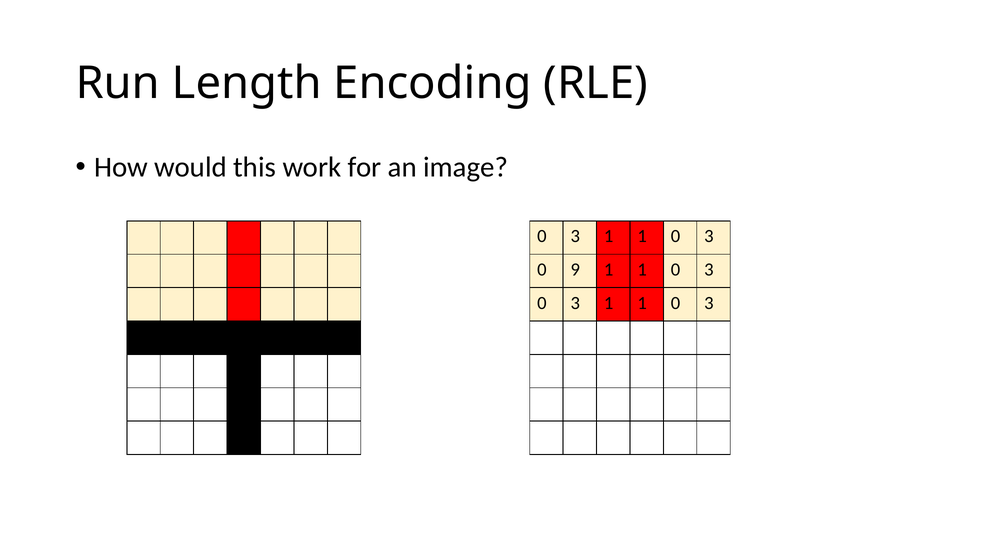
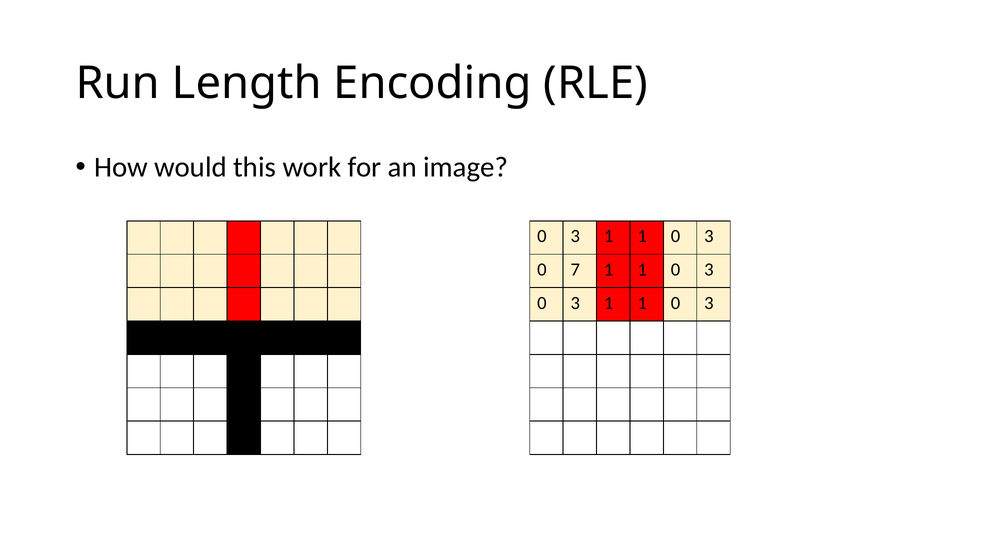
9: 9 -> 7
